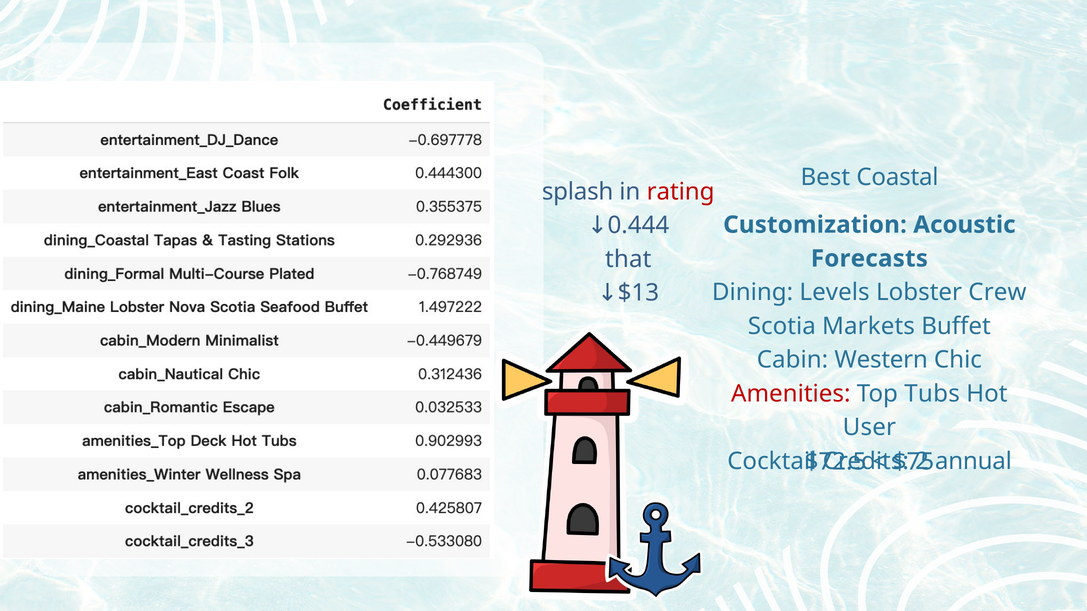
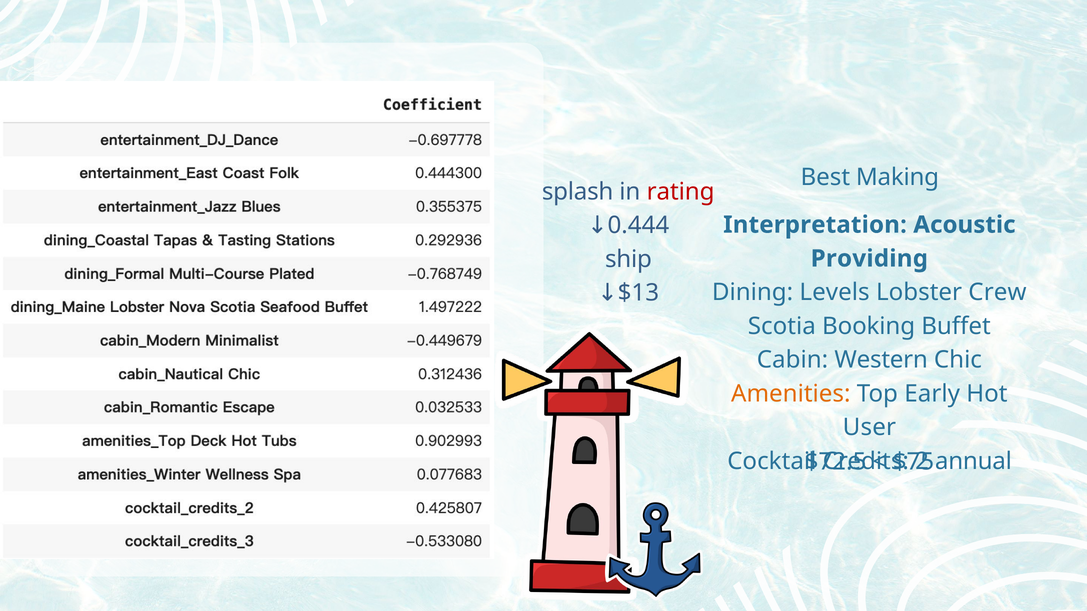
Coastal: Coastal -> Making
Customization: Customization -> Interpretation
that: that -> ship
Forecasts: Forecasts -> Providing
Markets: Markets -> Booking
Amenities colour: red -> orange
Tubs: Tubs -> Early
